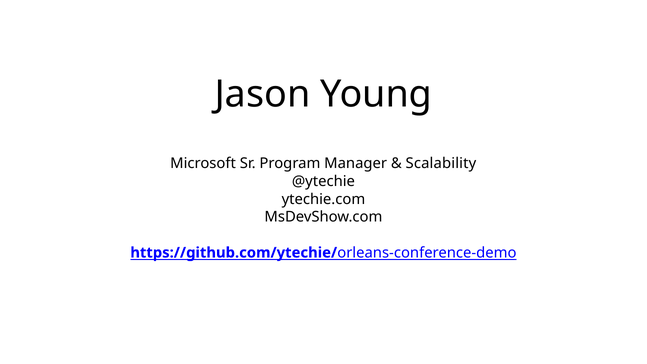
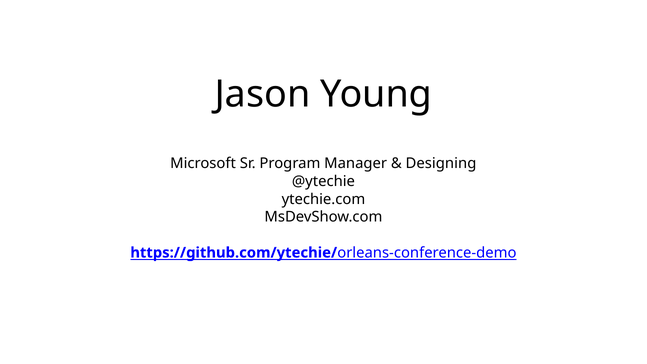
Scalability: Scalability -> Designing
